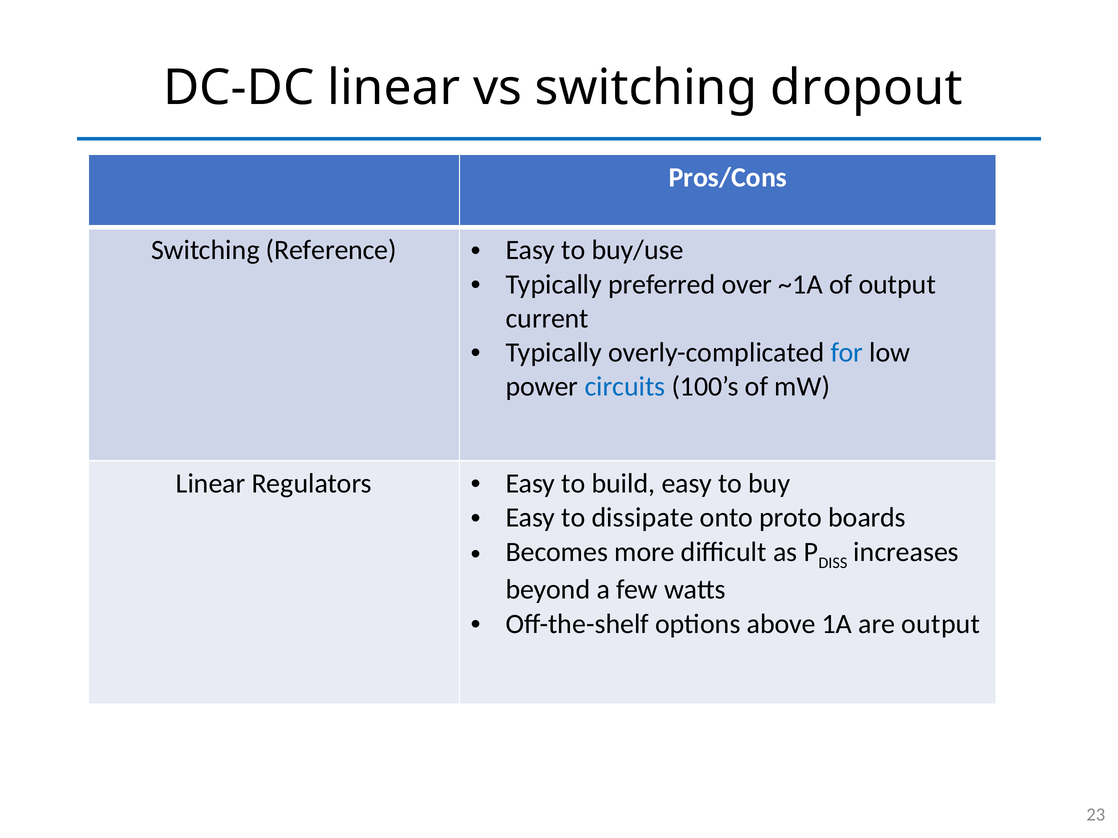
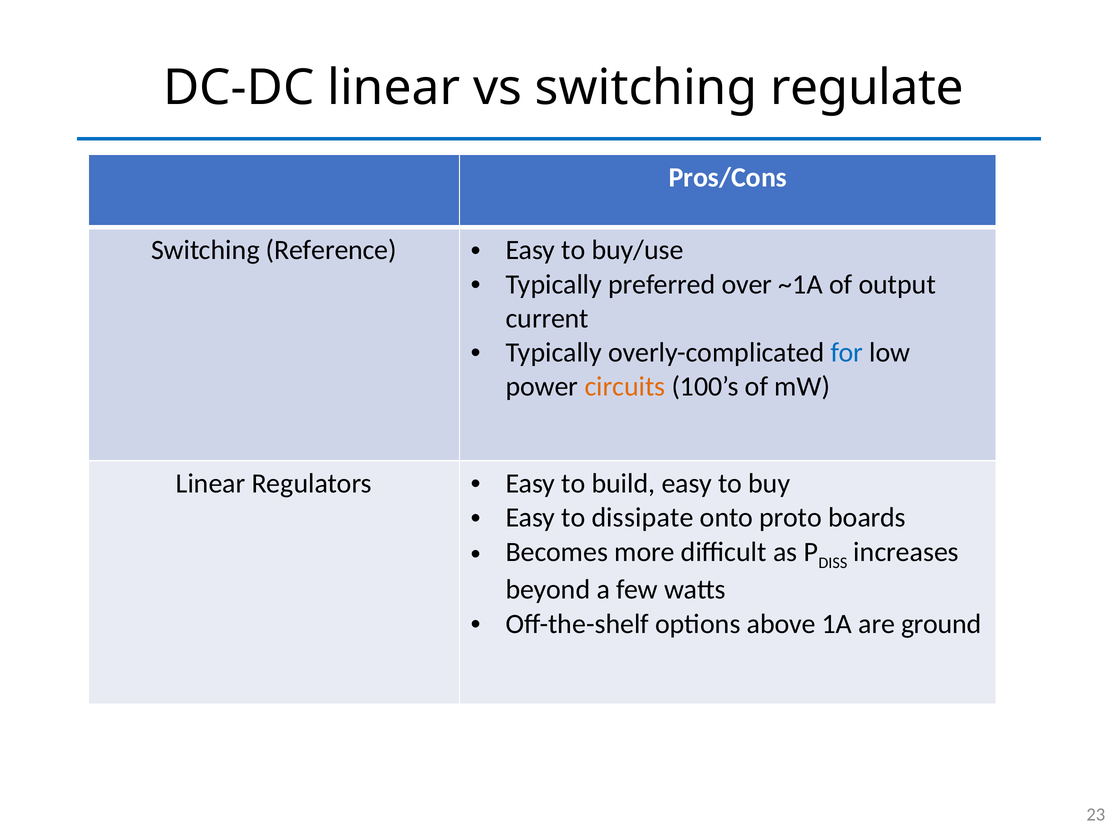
dropout: dropout -> regulate
circuits colour: blue -> orange
are output: output -> ground
